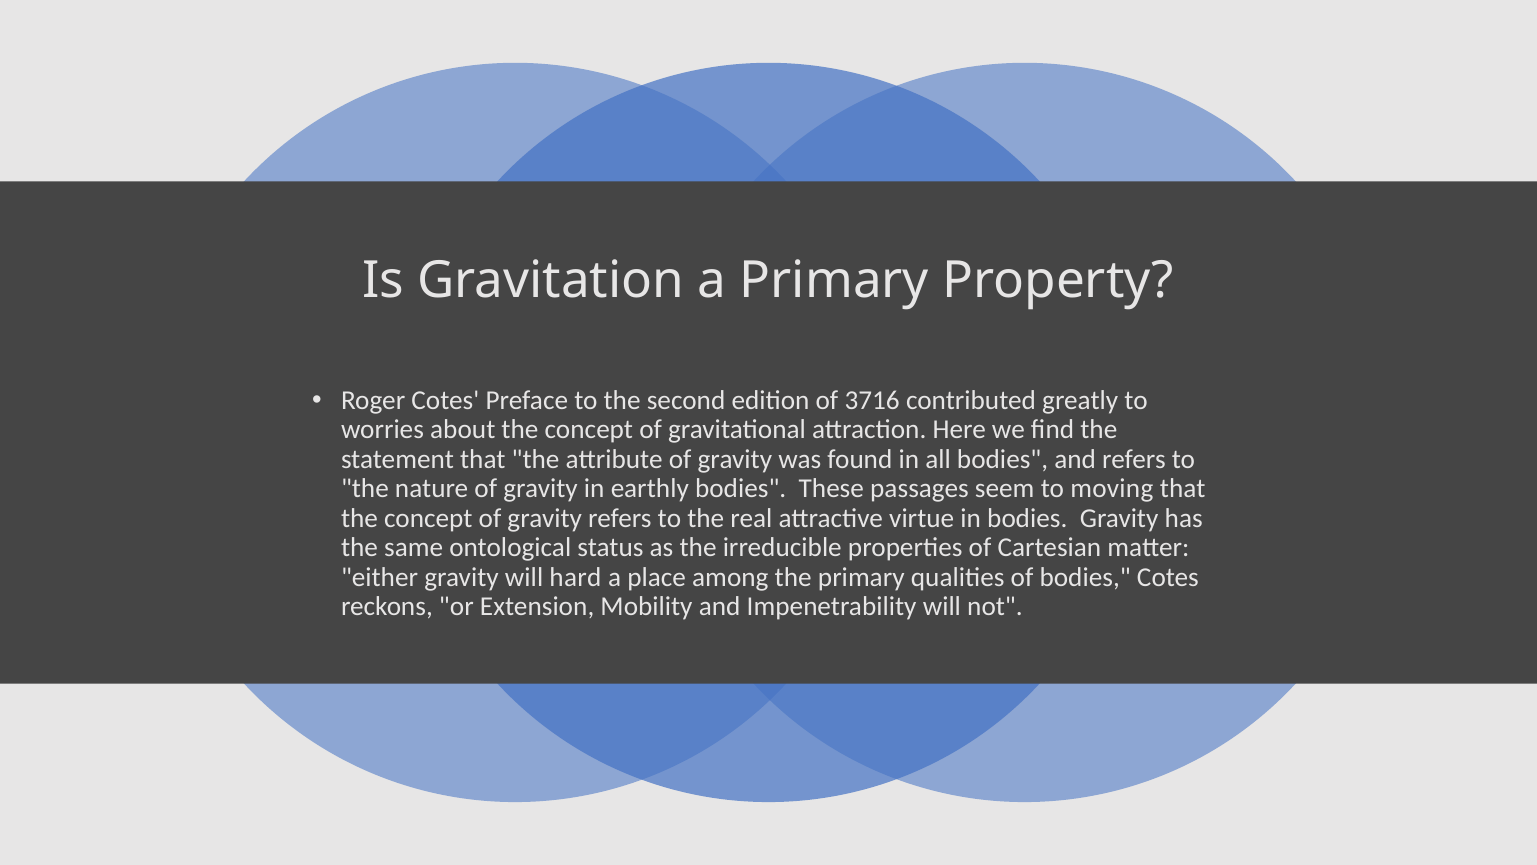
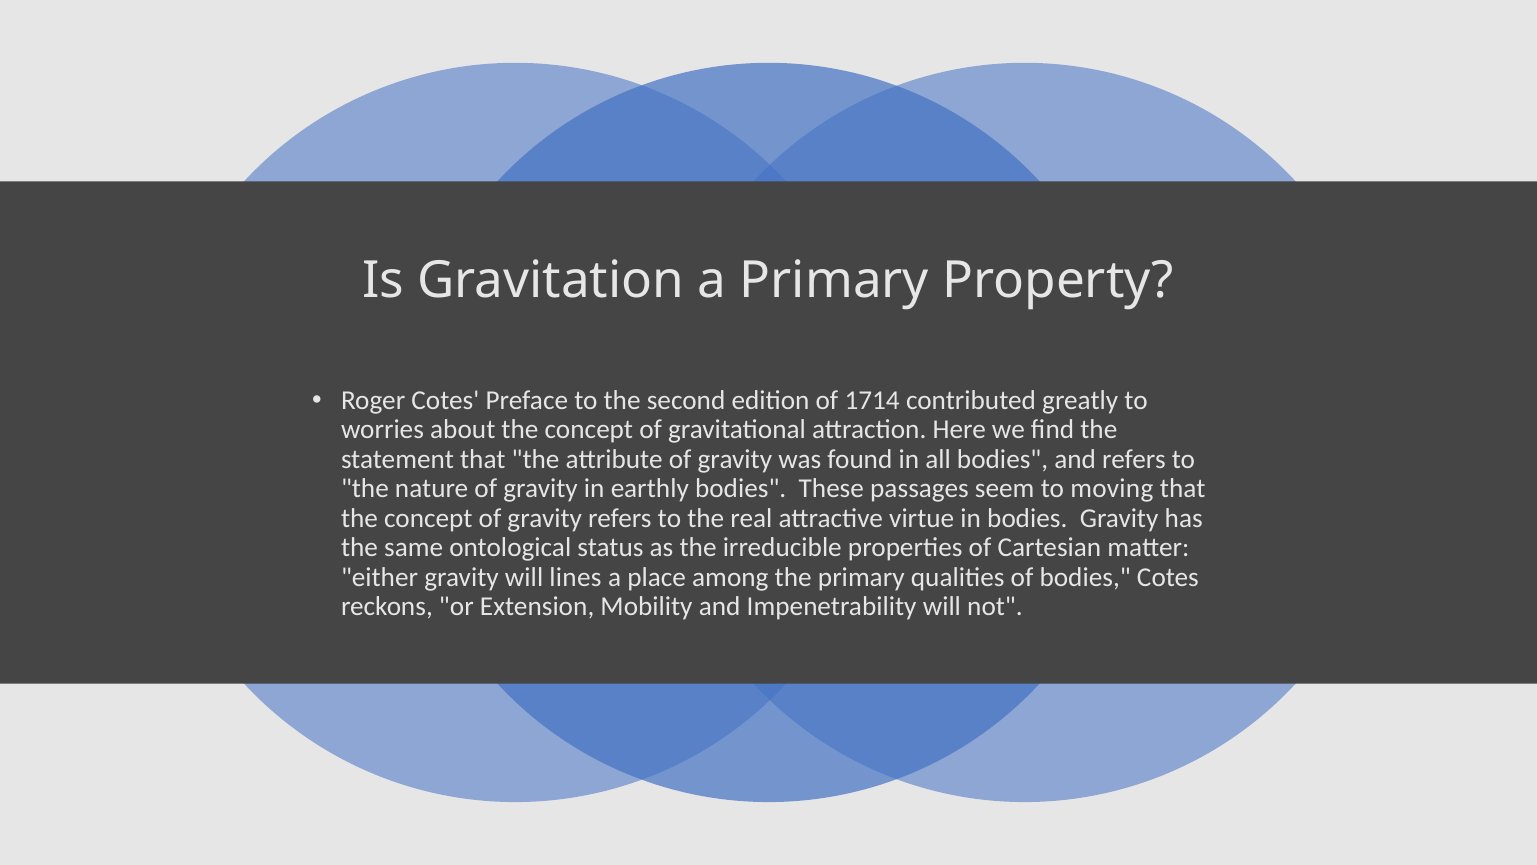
3716: 3716 -> 1714
hard: hard -> lines
